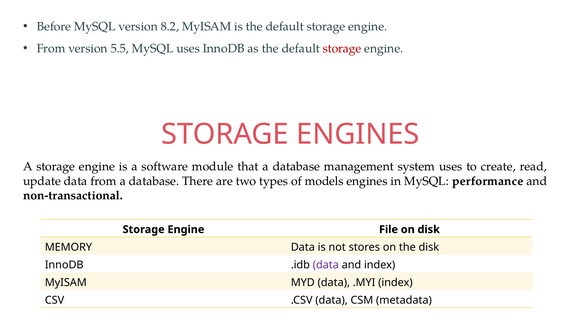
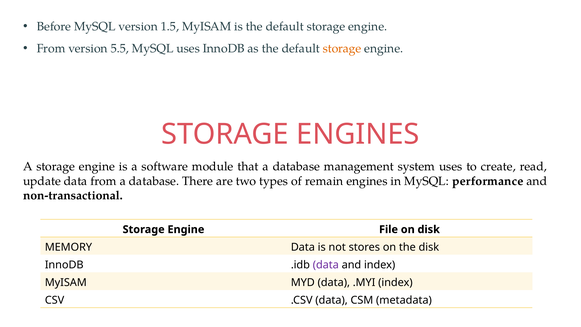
8.2: 8.2 -> 1.5
storage at (342, 48) colour: red -> orange
models: models -> remain
